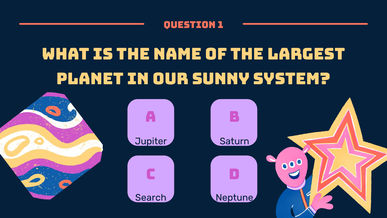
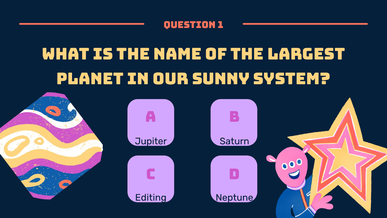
Search: Search -> Editing
